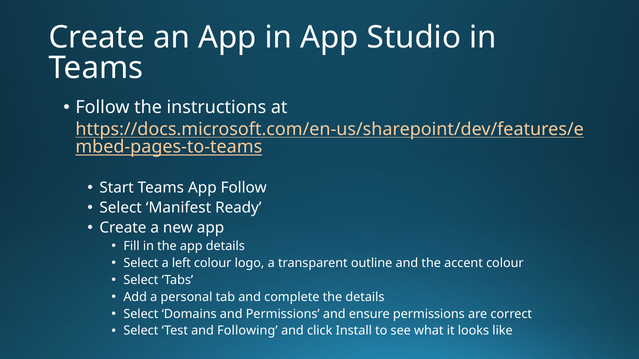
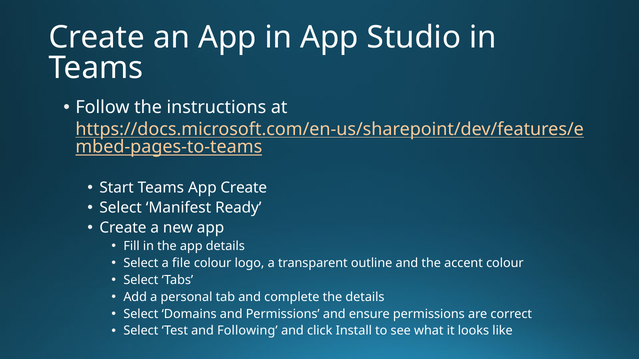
App Follow: Follow -> Create
left: left -> file
